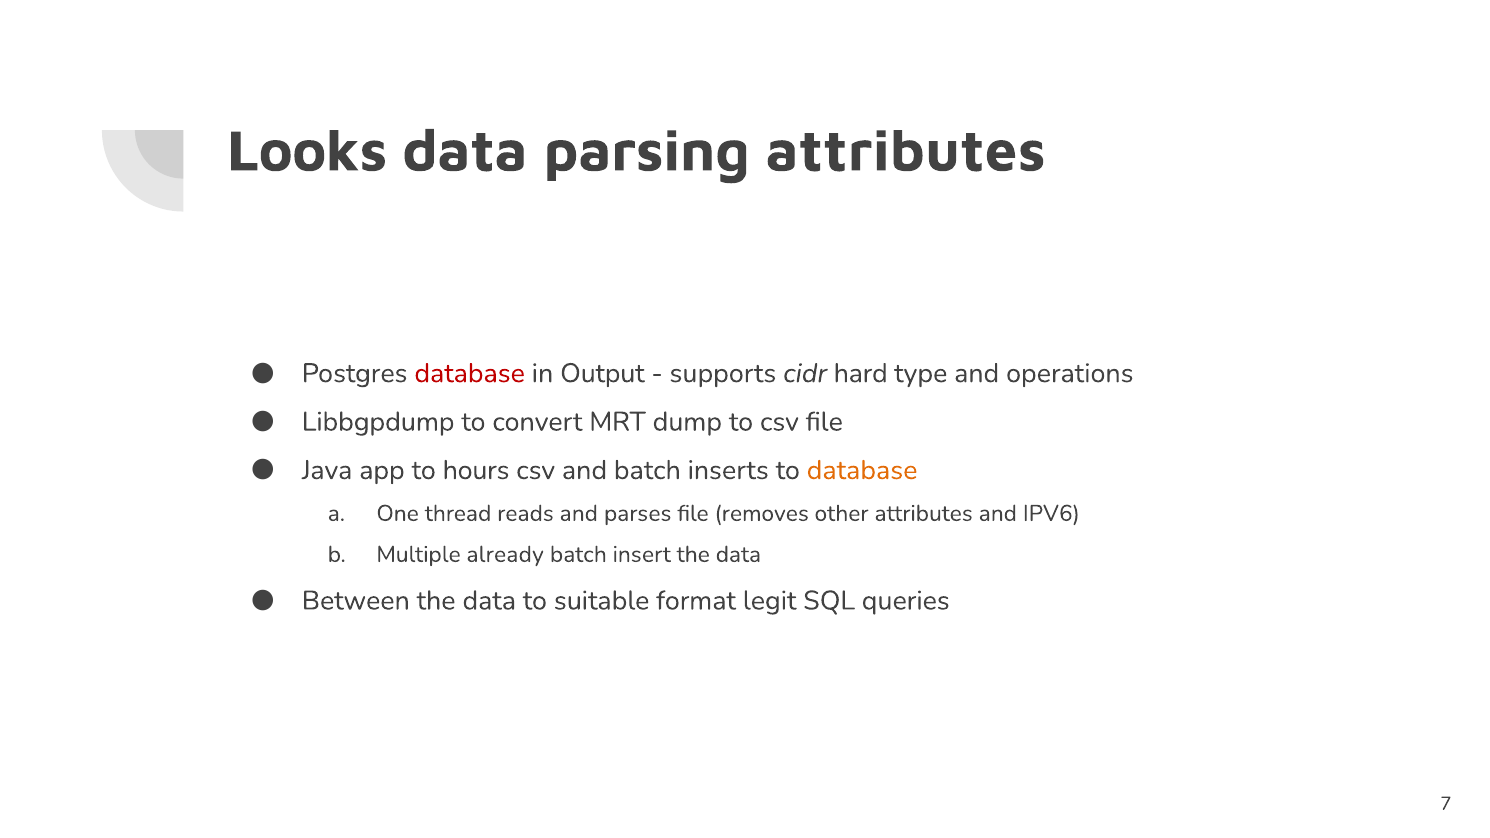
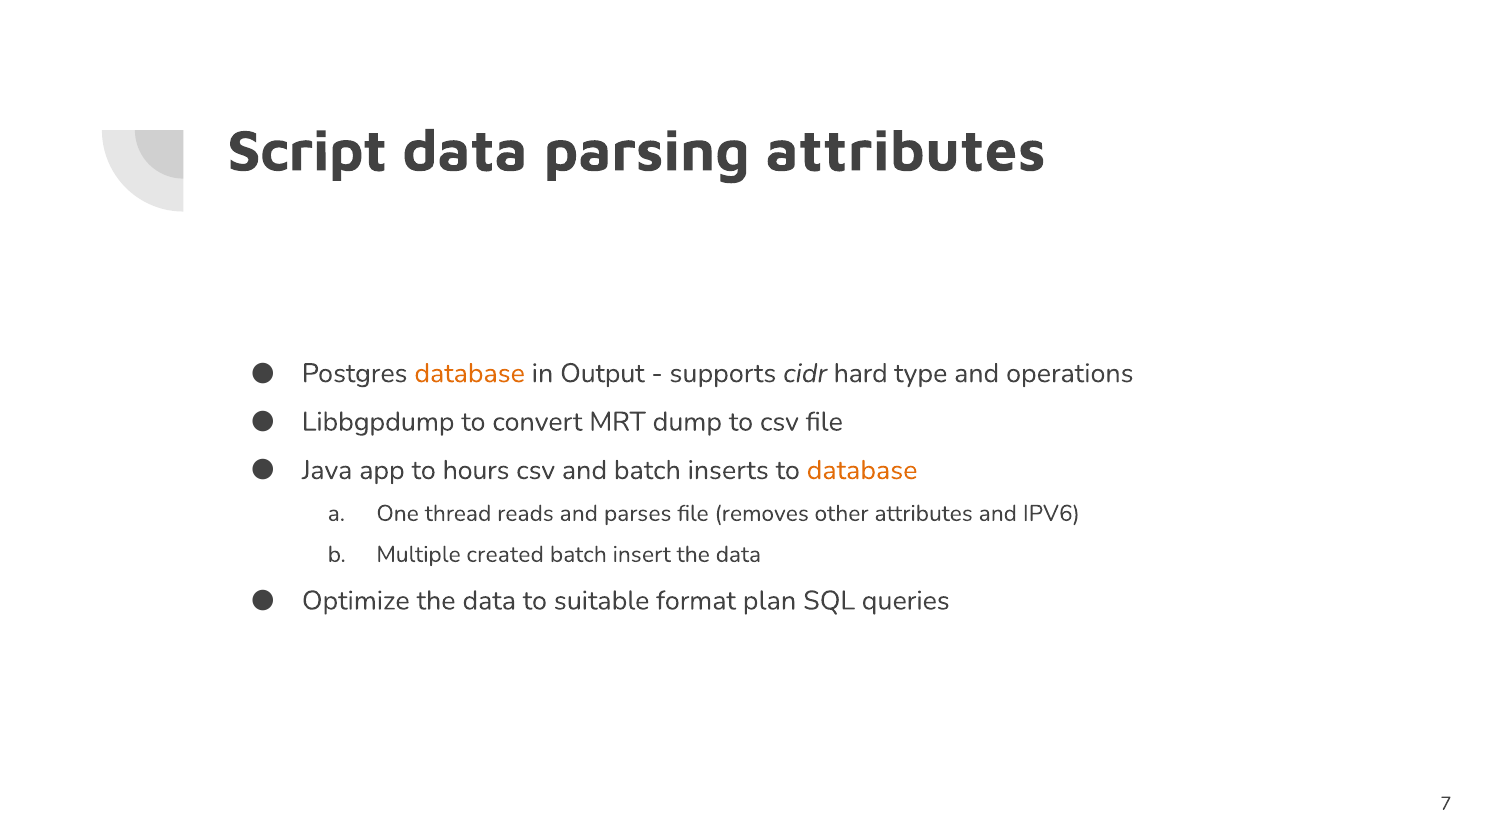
Looks: Looks -> Script
database at (470, 373) colour: red -> orange
already: already -> created
Between: Between -> Optimize
legit: legit -> plan
